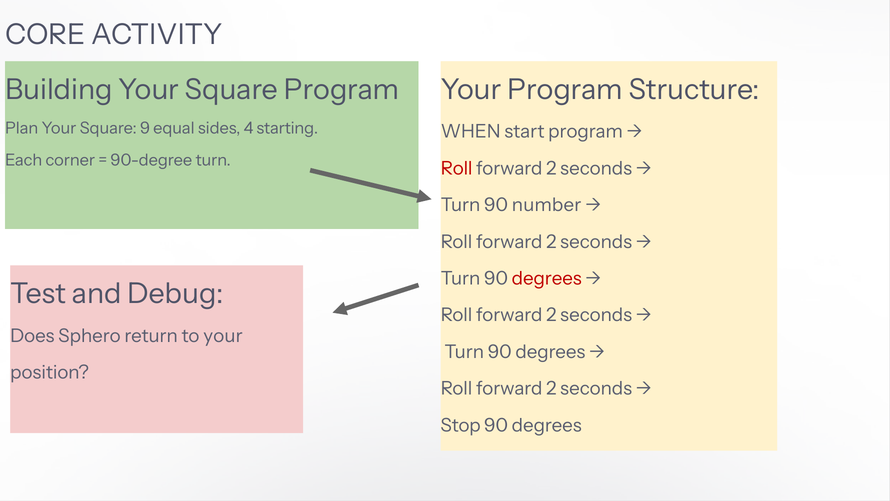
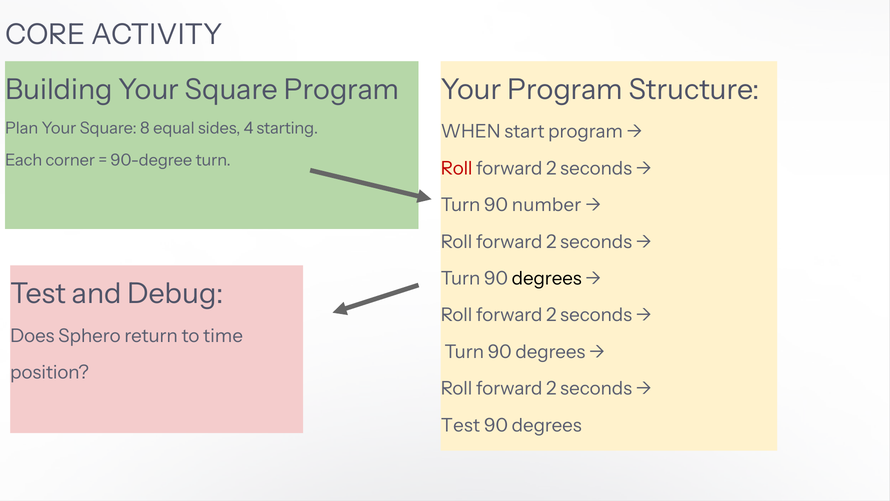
9: 9 -> 8
degrees at (547, 278) colour: red -> black
to your: your -> time
Stop at (461, 425): Stop -> Test
